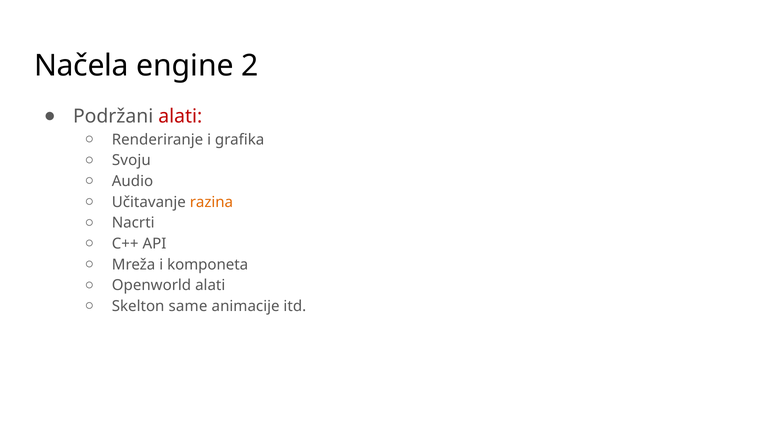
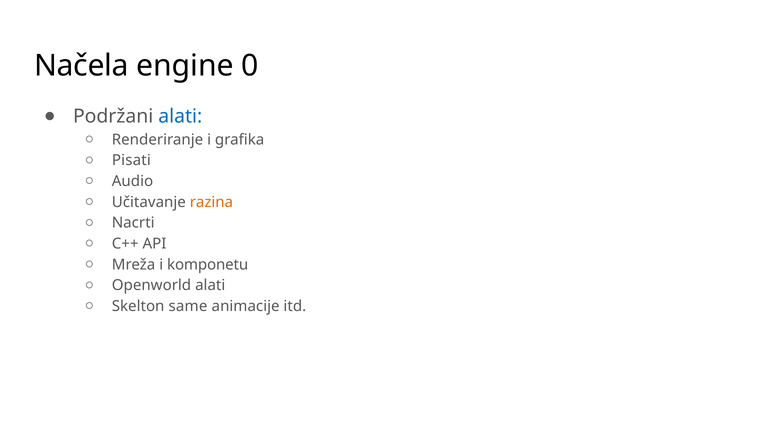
2: 2 -> 0
alati at (180, 116) colour: red -> blue
Svoju: Svoju -> Pisati
komponeta: komponeta -> komponetu
